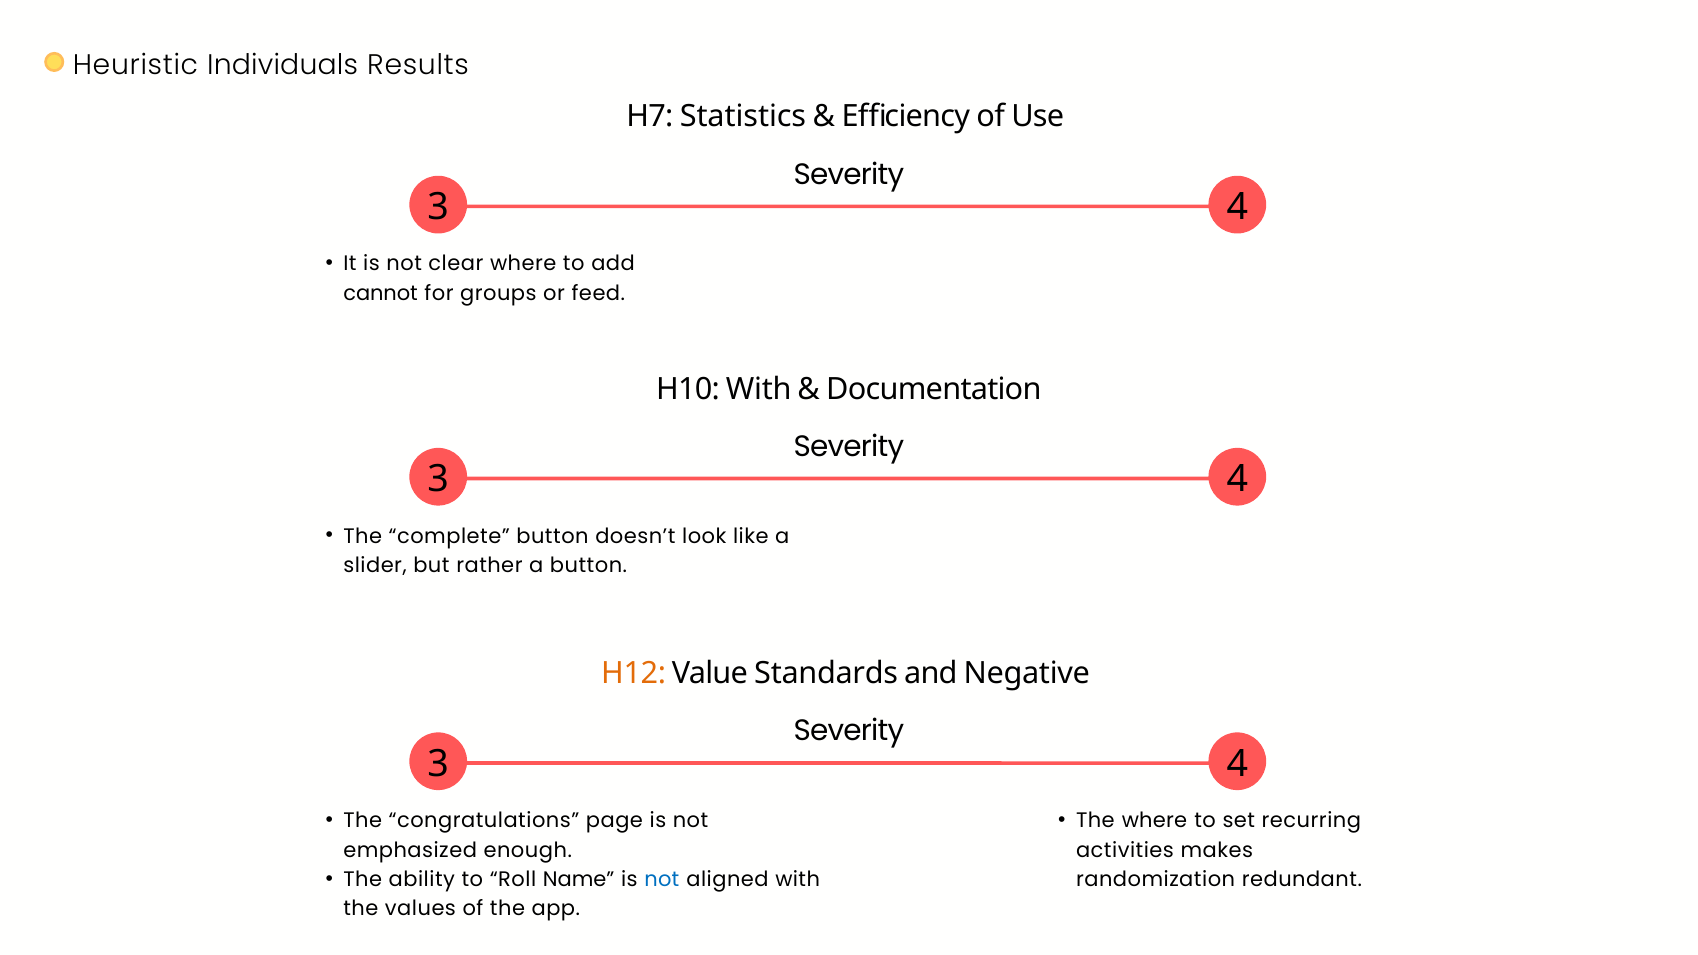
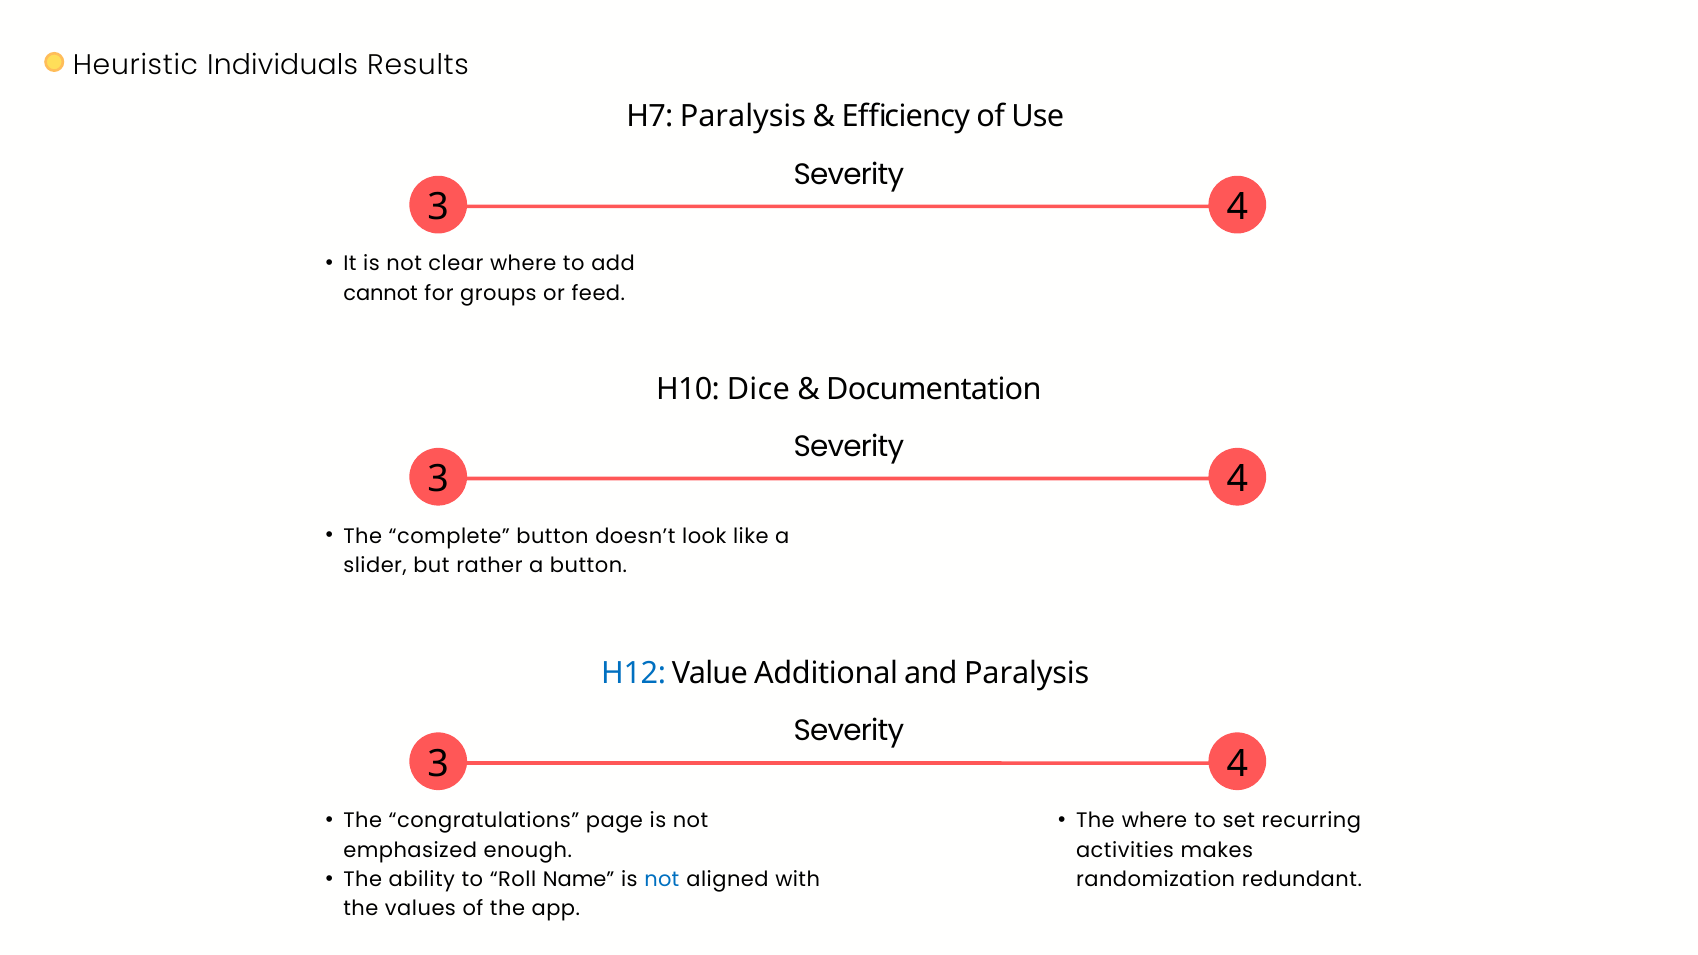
H7 Statistics: Statistics -> Paralysis
H10 With: With -> Dice
H12 colour: orange -> blue
Standards: Standards -> Additional
and Negative: Negative -> Paralysis
